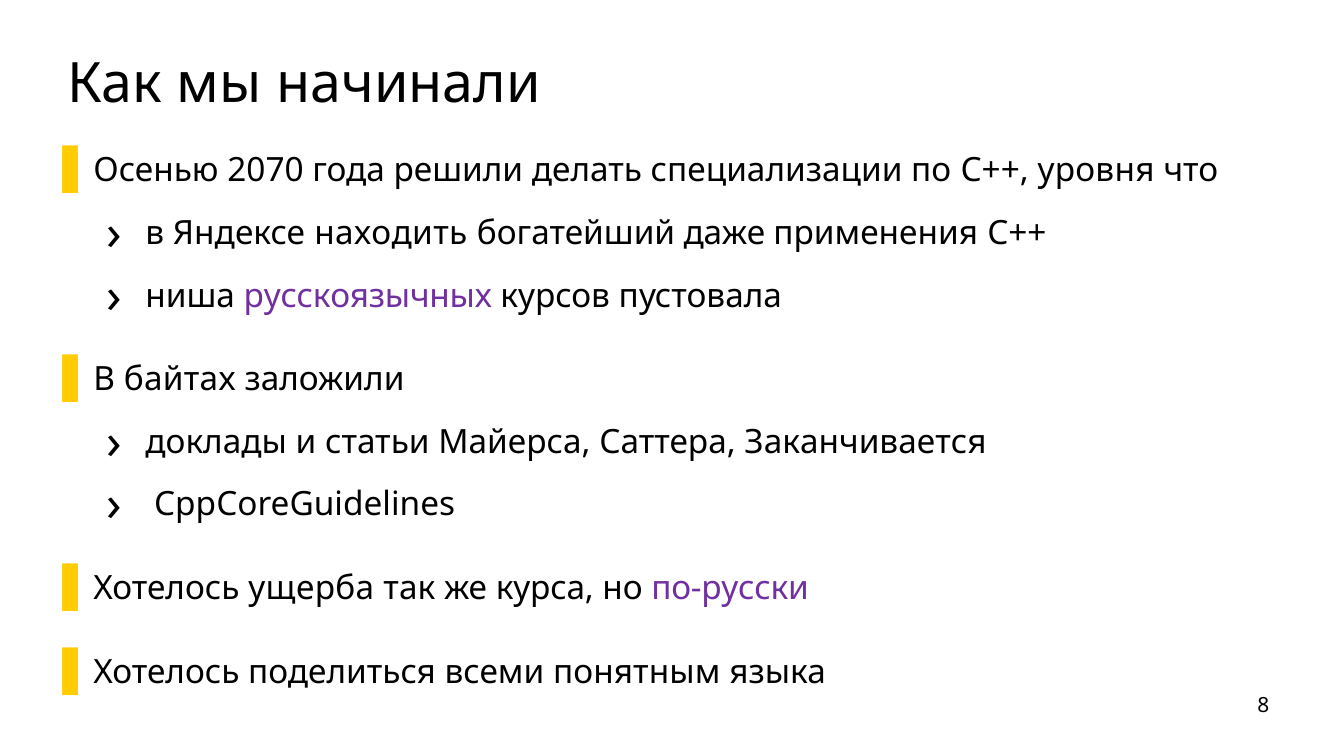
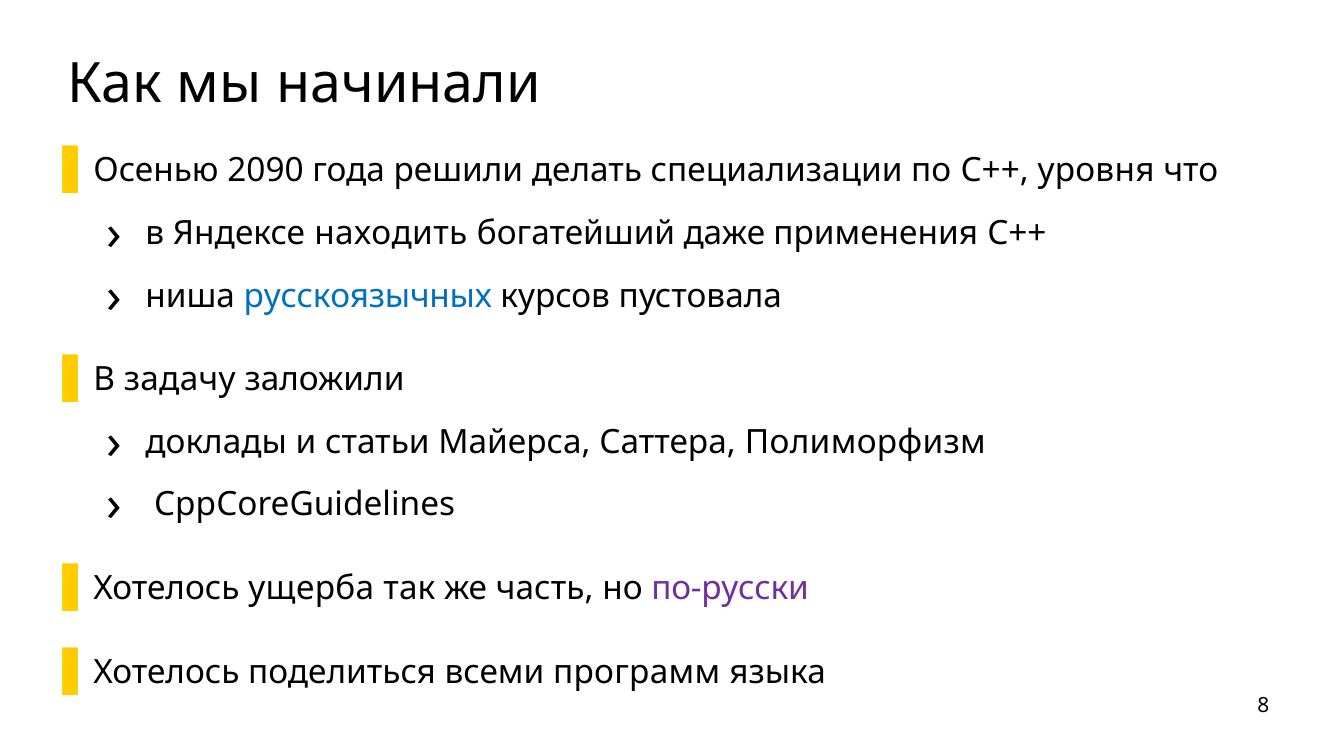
2070: 2070 -> 2090
русскоязычных colour: purple -> blue
байтах: байтах -> задачу
Заканчивается: Заканчивается -> Полиморфизм
курса: курса -> часть
понятным: понятным -> программ
